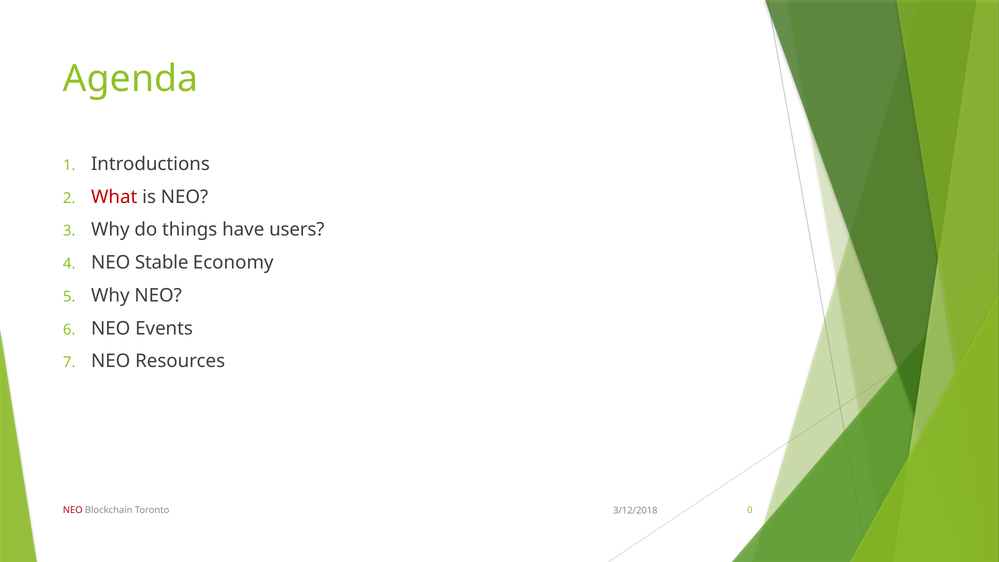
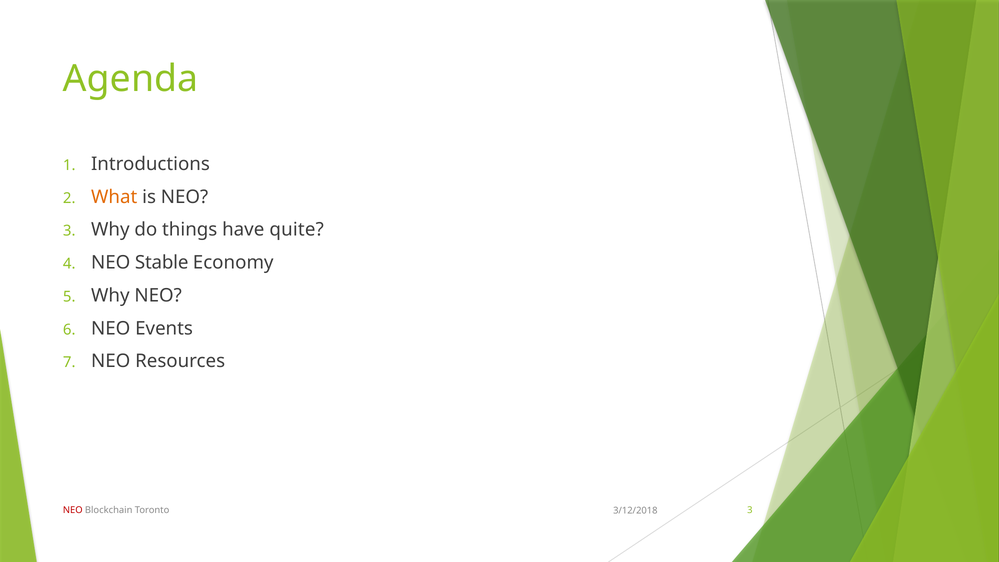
What colour: red -> orange
users: users -> quite
Toronto 0: 0 -> 3
